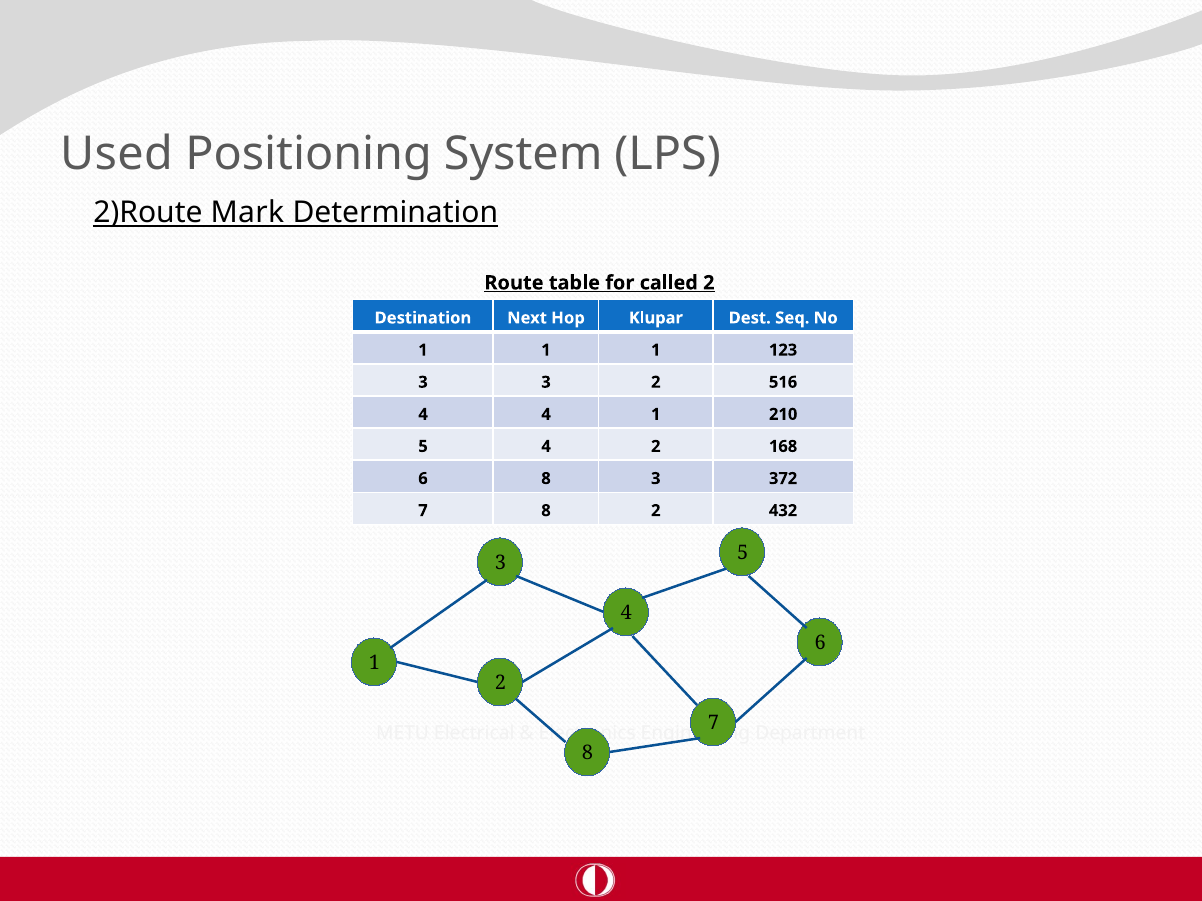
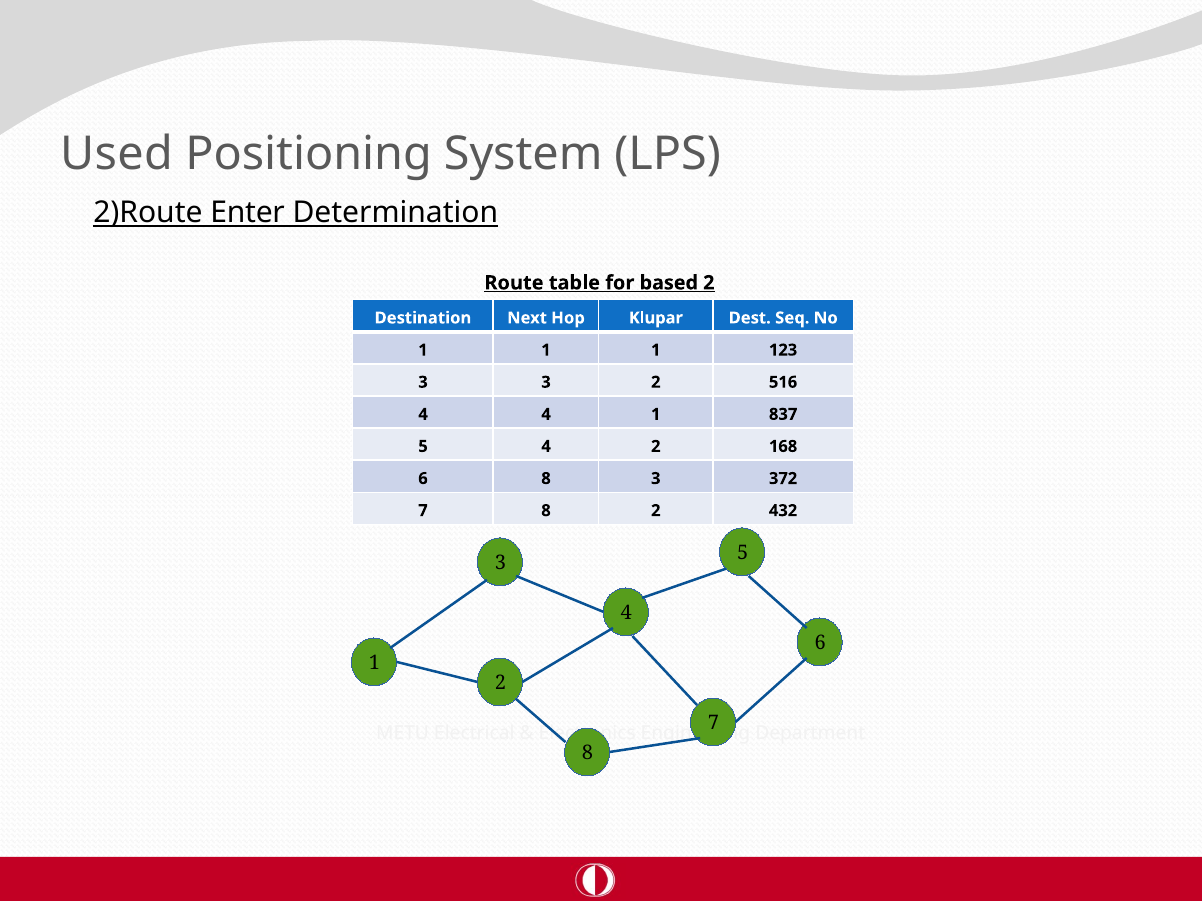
Mark: Mark -> Enter
called: called -> based
210: 210 -> 837
